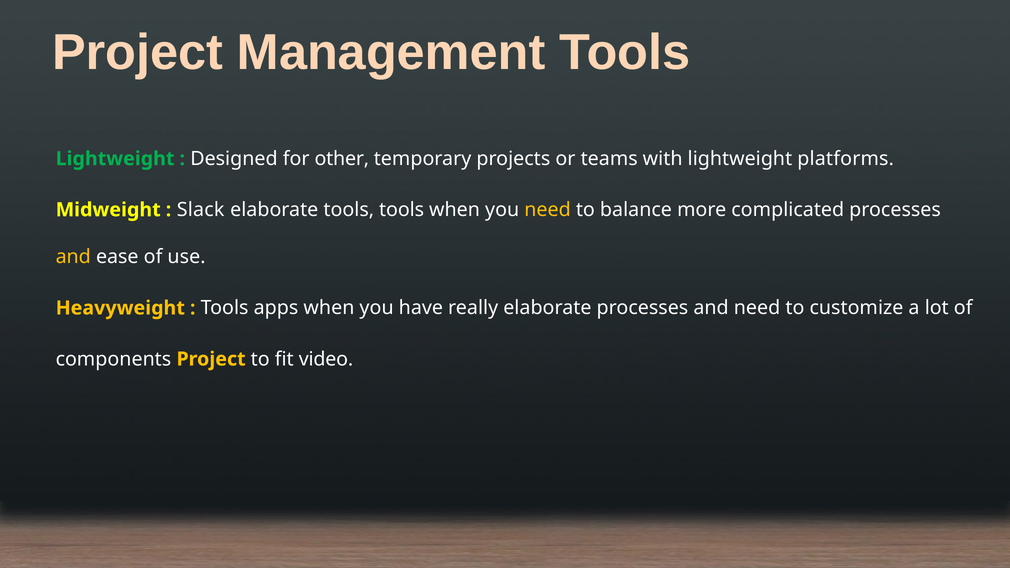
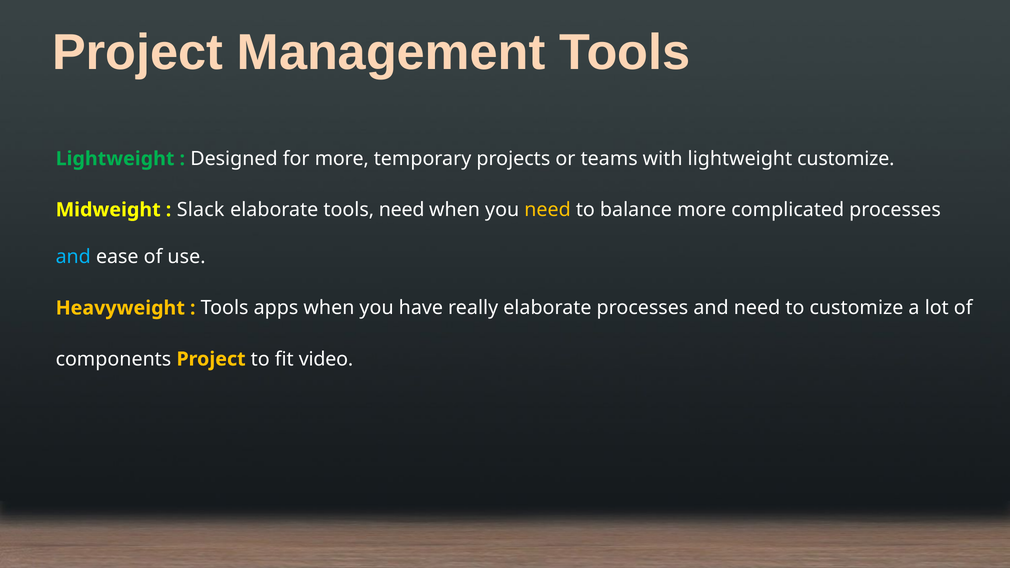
for other: other -> more
lightweight platforms: platforms -> customize
tools tools: tools -> need
and at (73, 257) colour: yellow -> light blue
